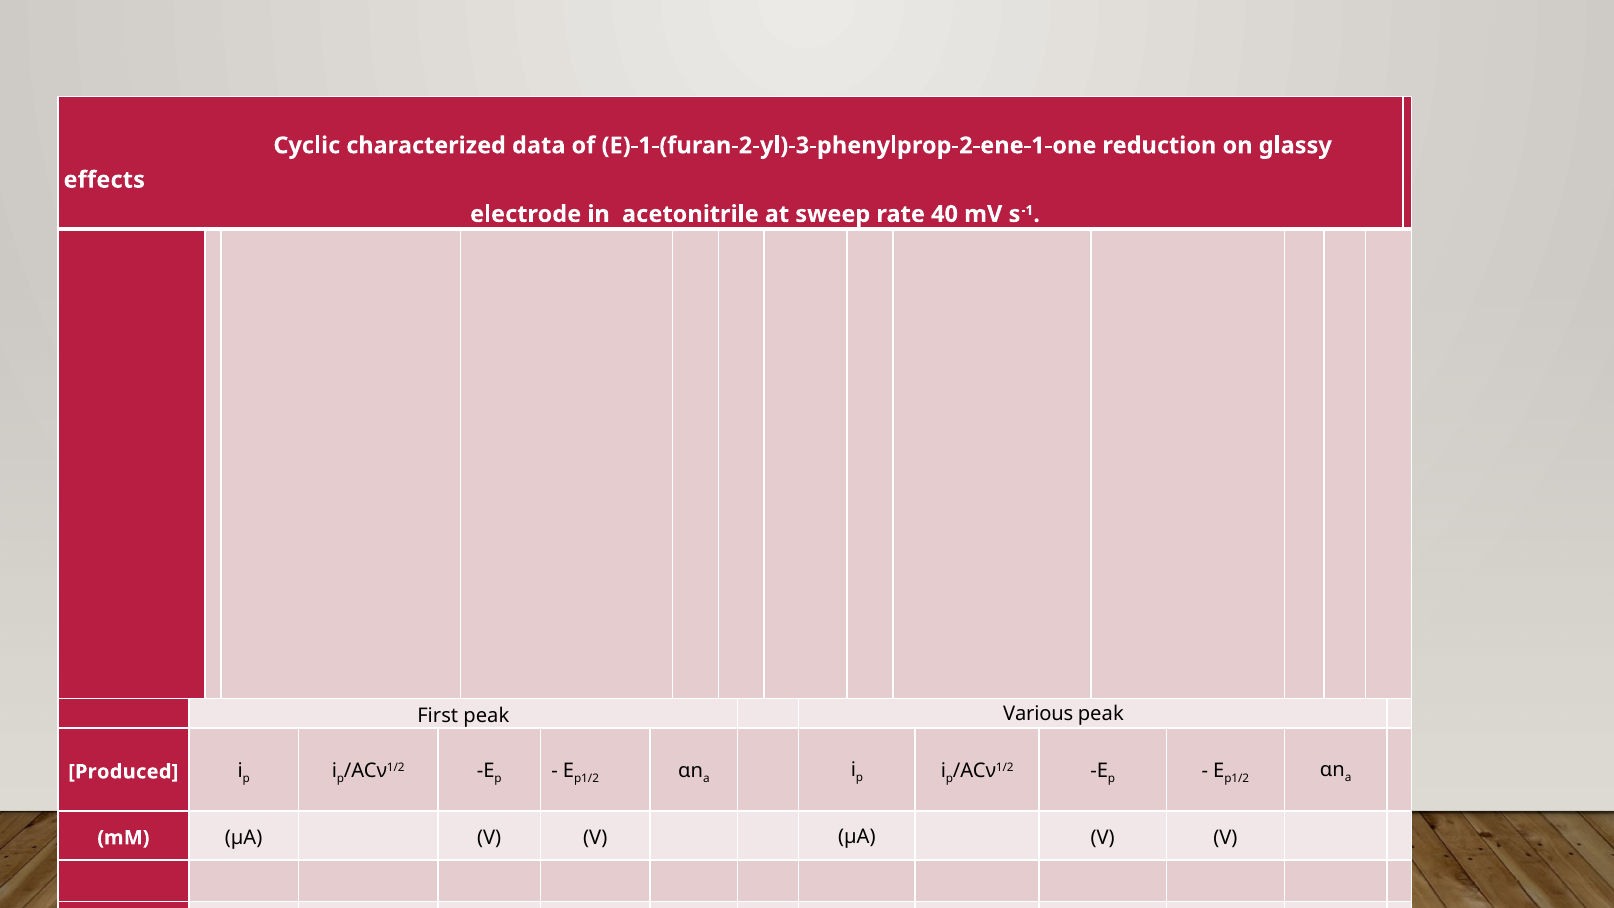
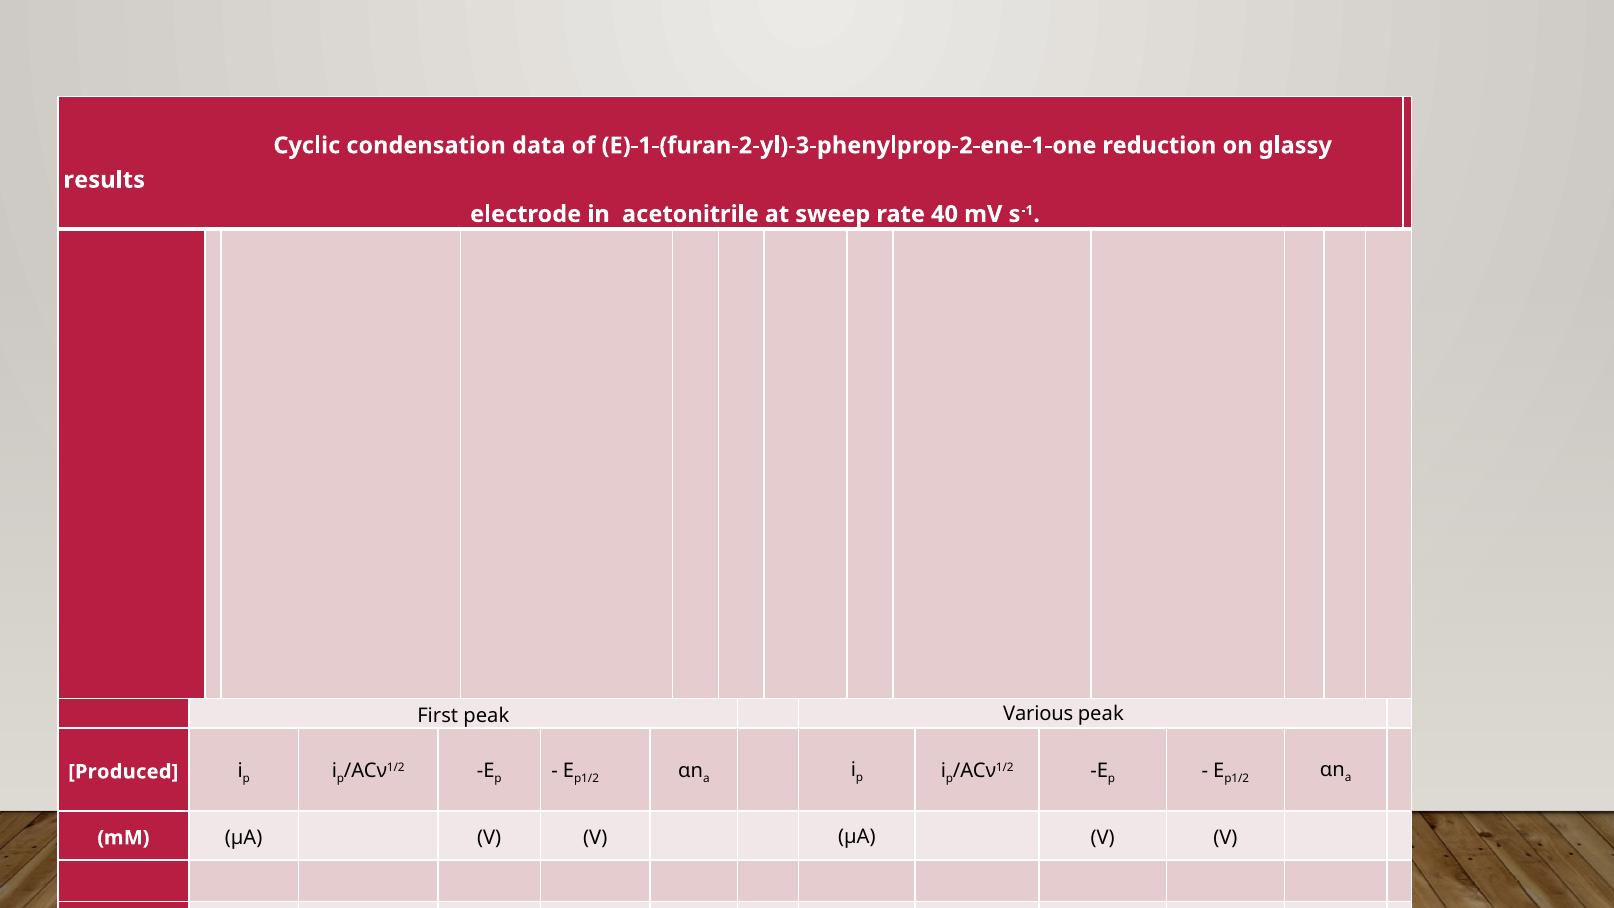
characterized: characterized -> condensation
effects: effects -> results
